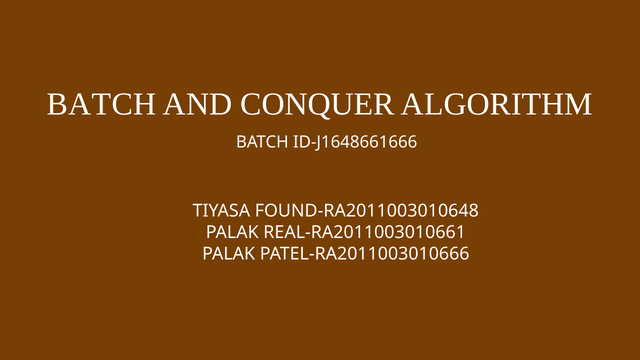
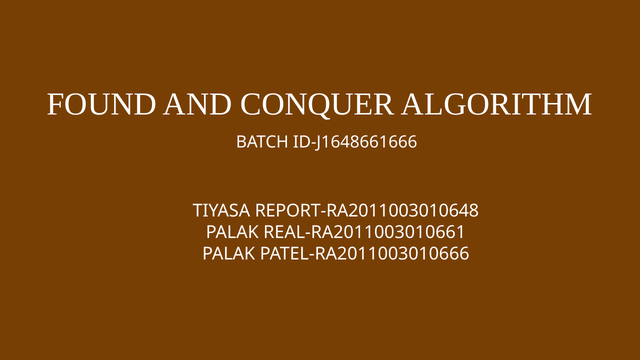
BATCH at (102, 104): BATCH -> FOUND
FOUND-RA2011003010648: FOUND-RA2011003010648 -> REPORT-RA2011003010648
